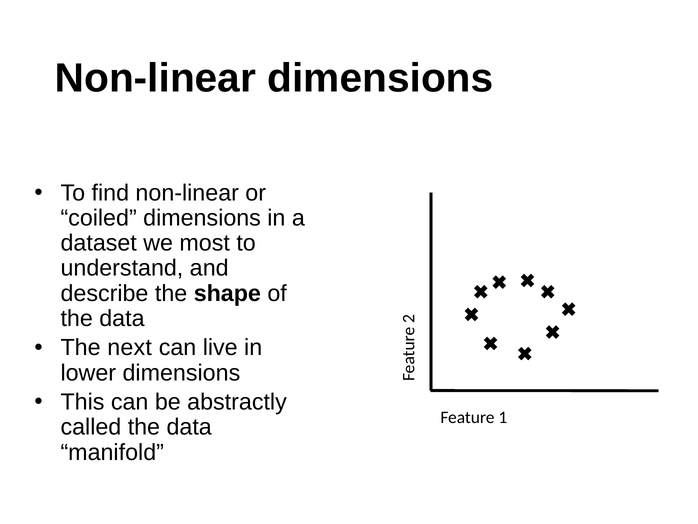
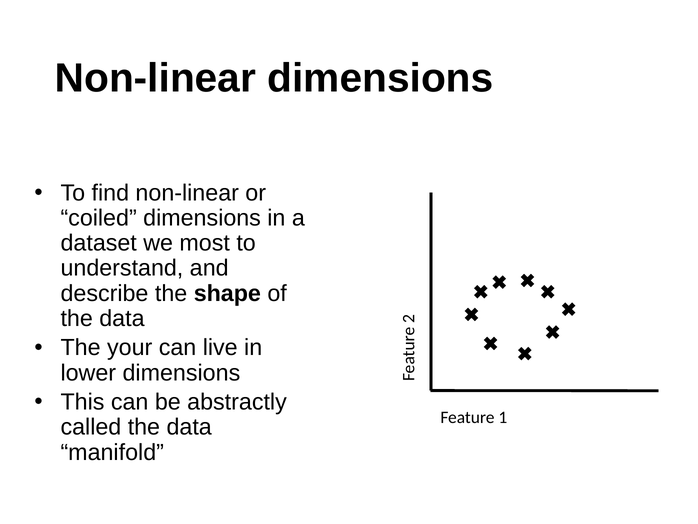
next: next -> your
